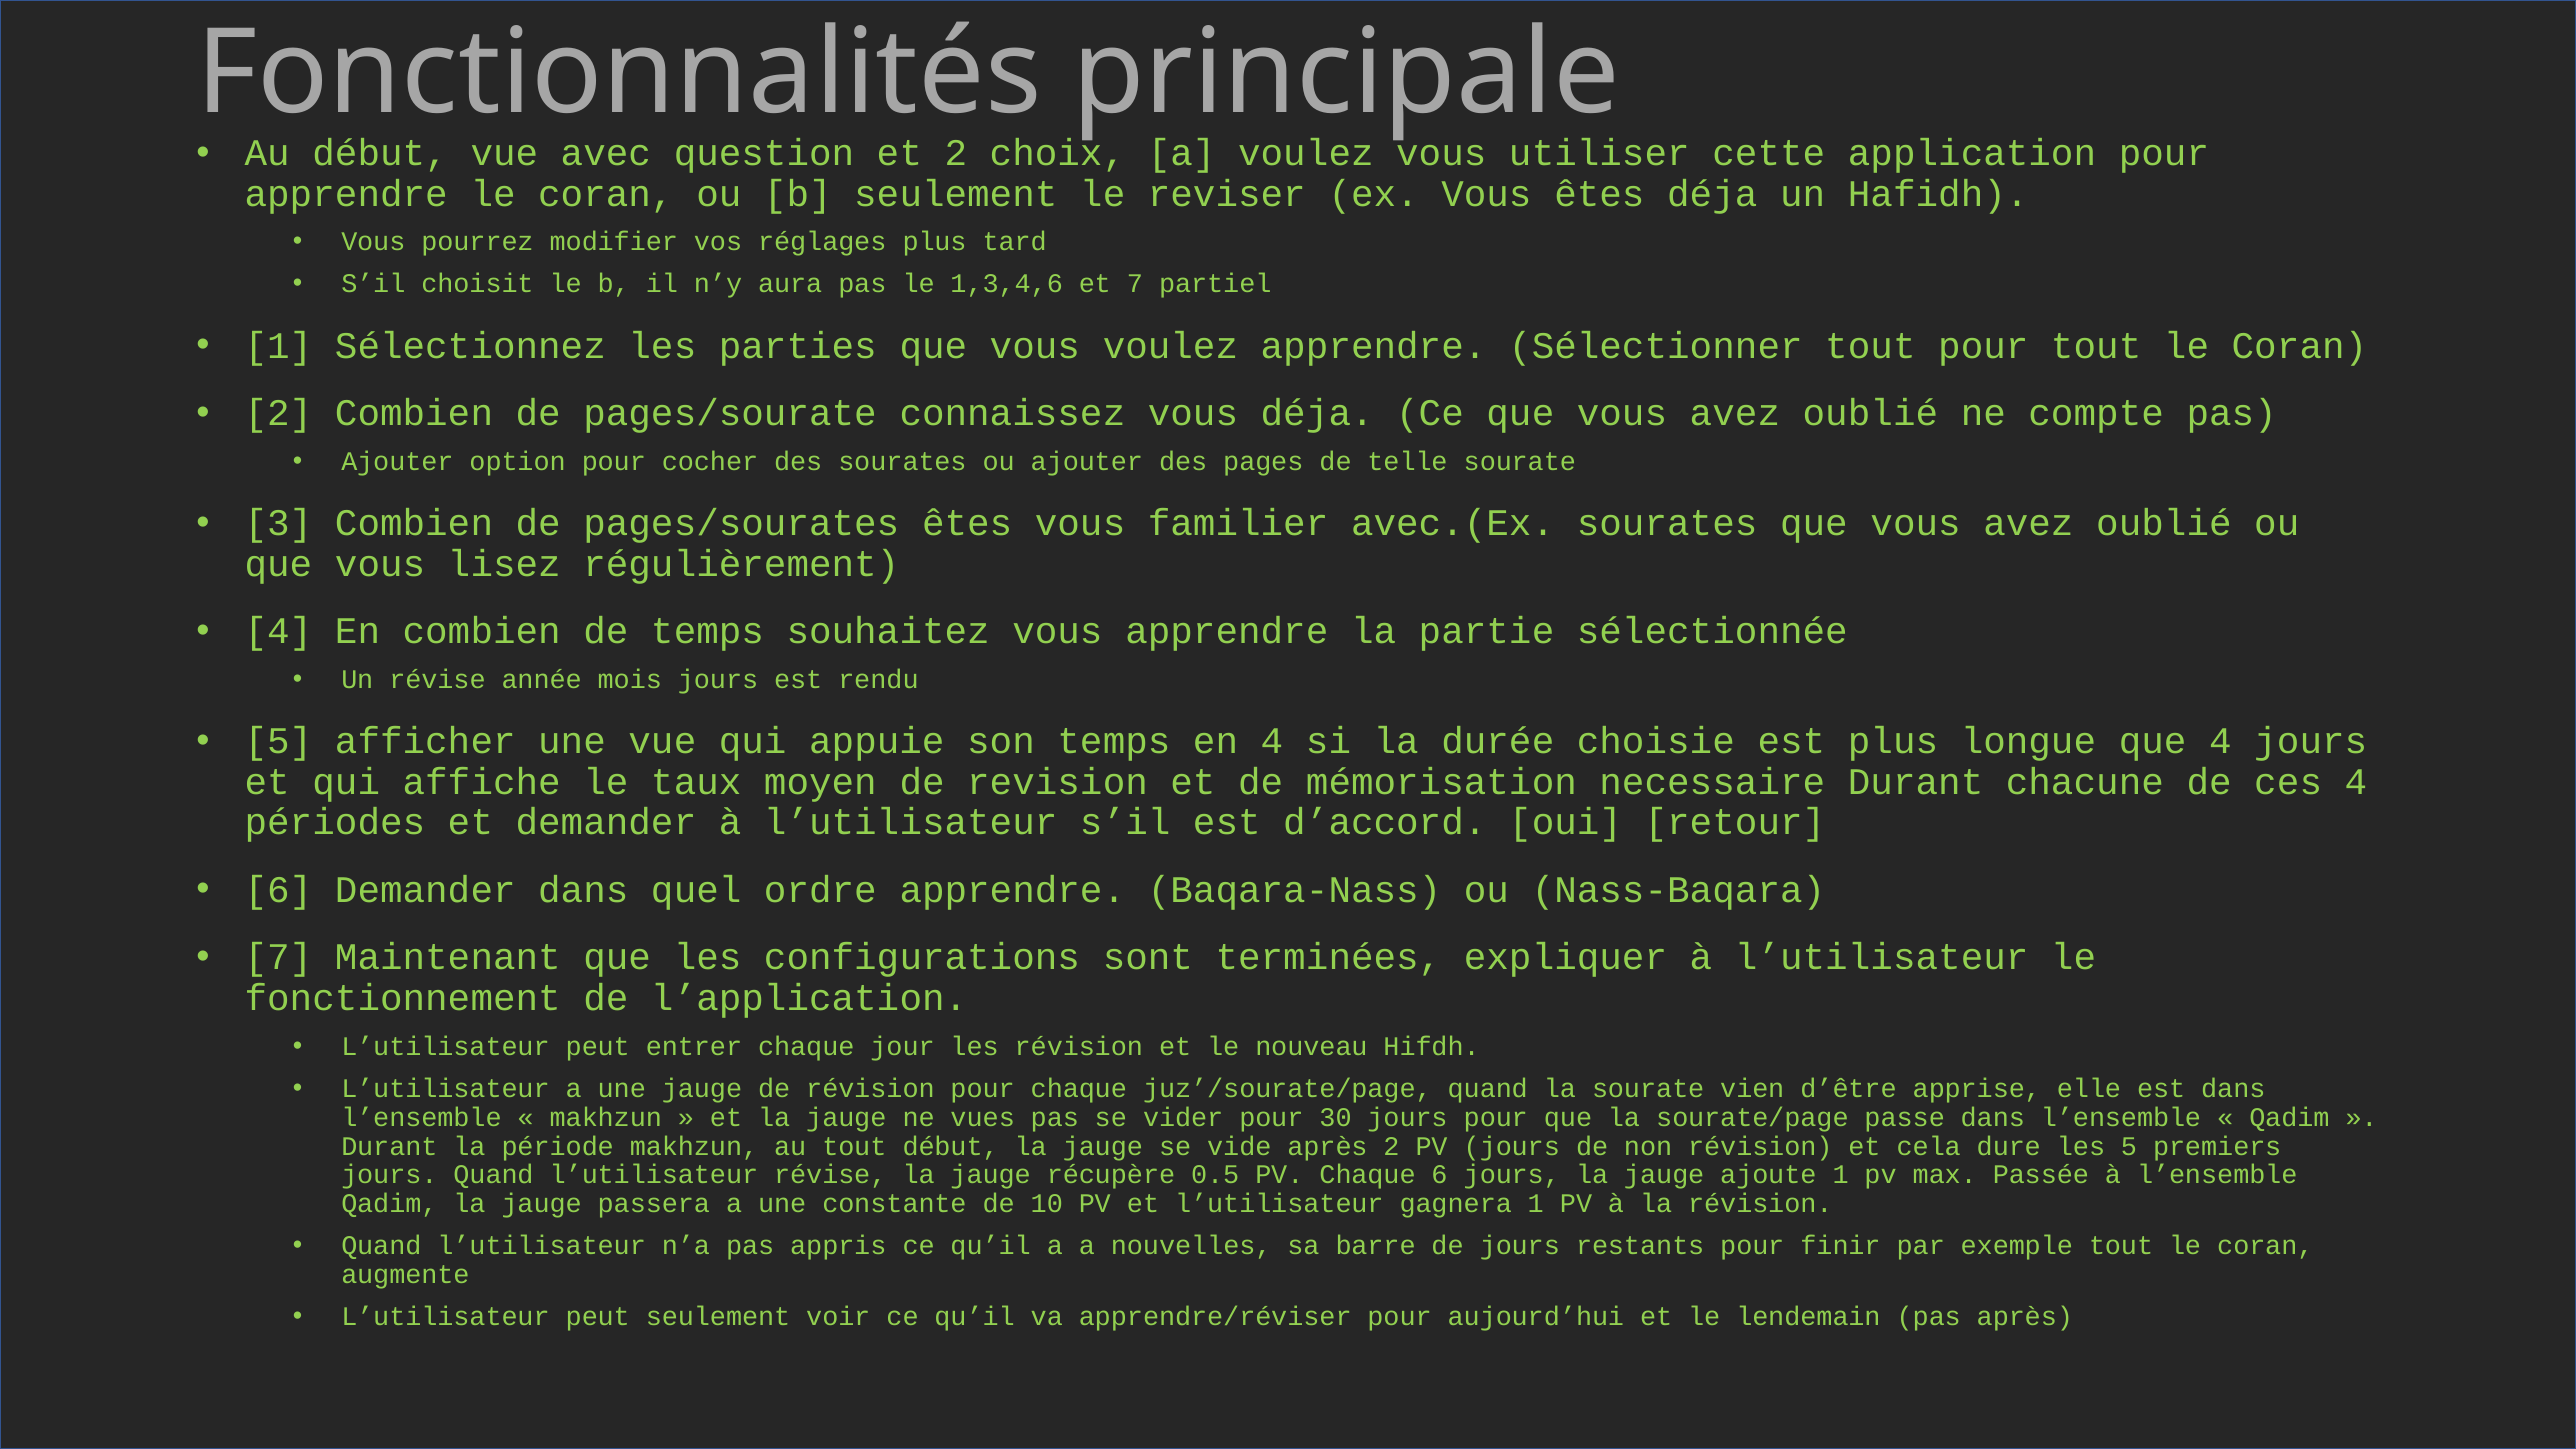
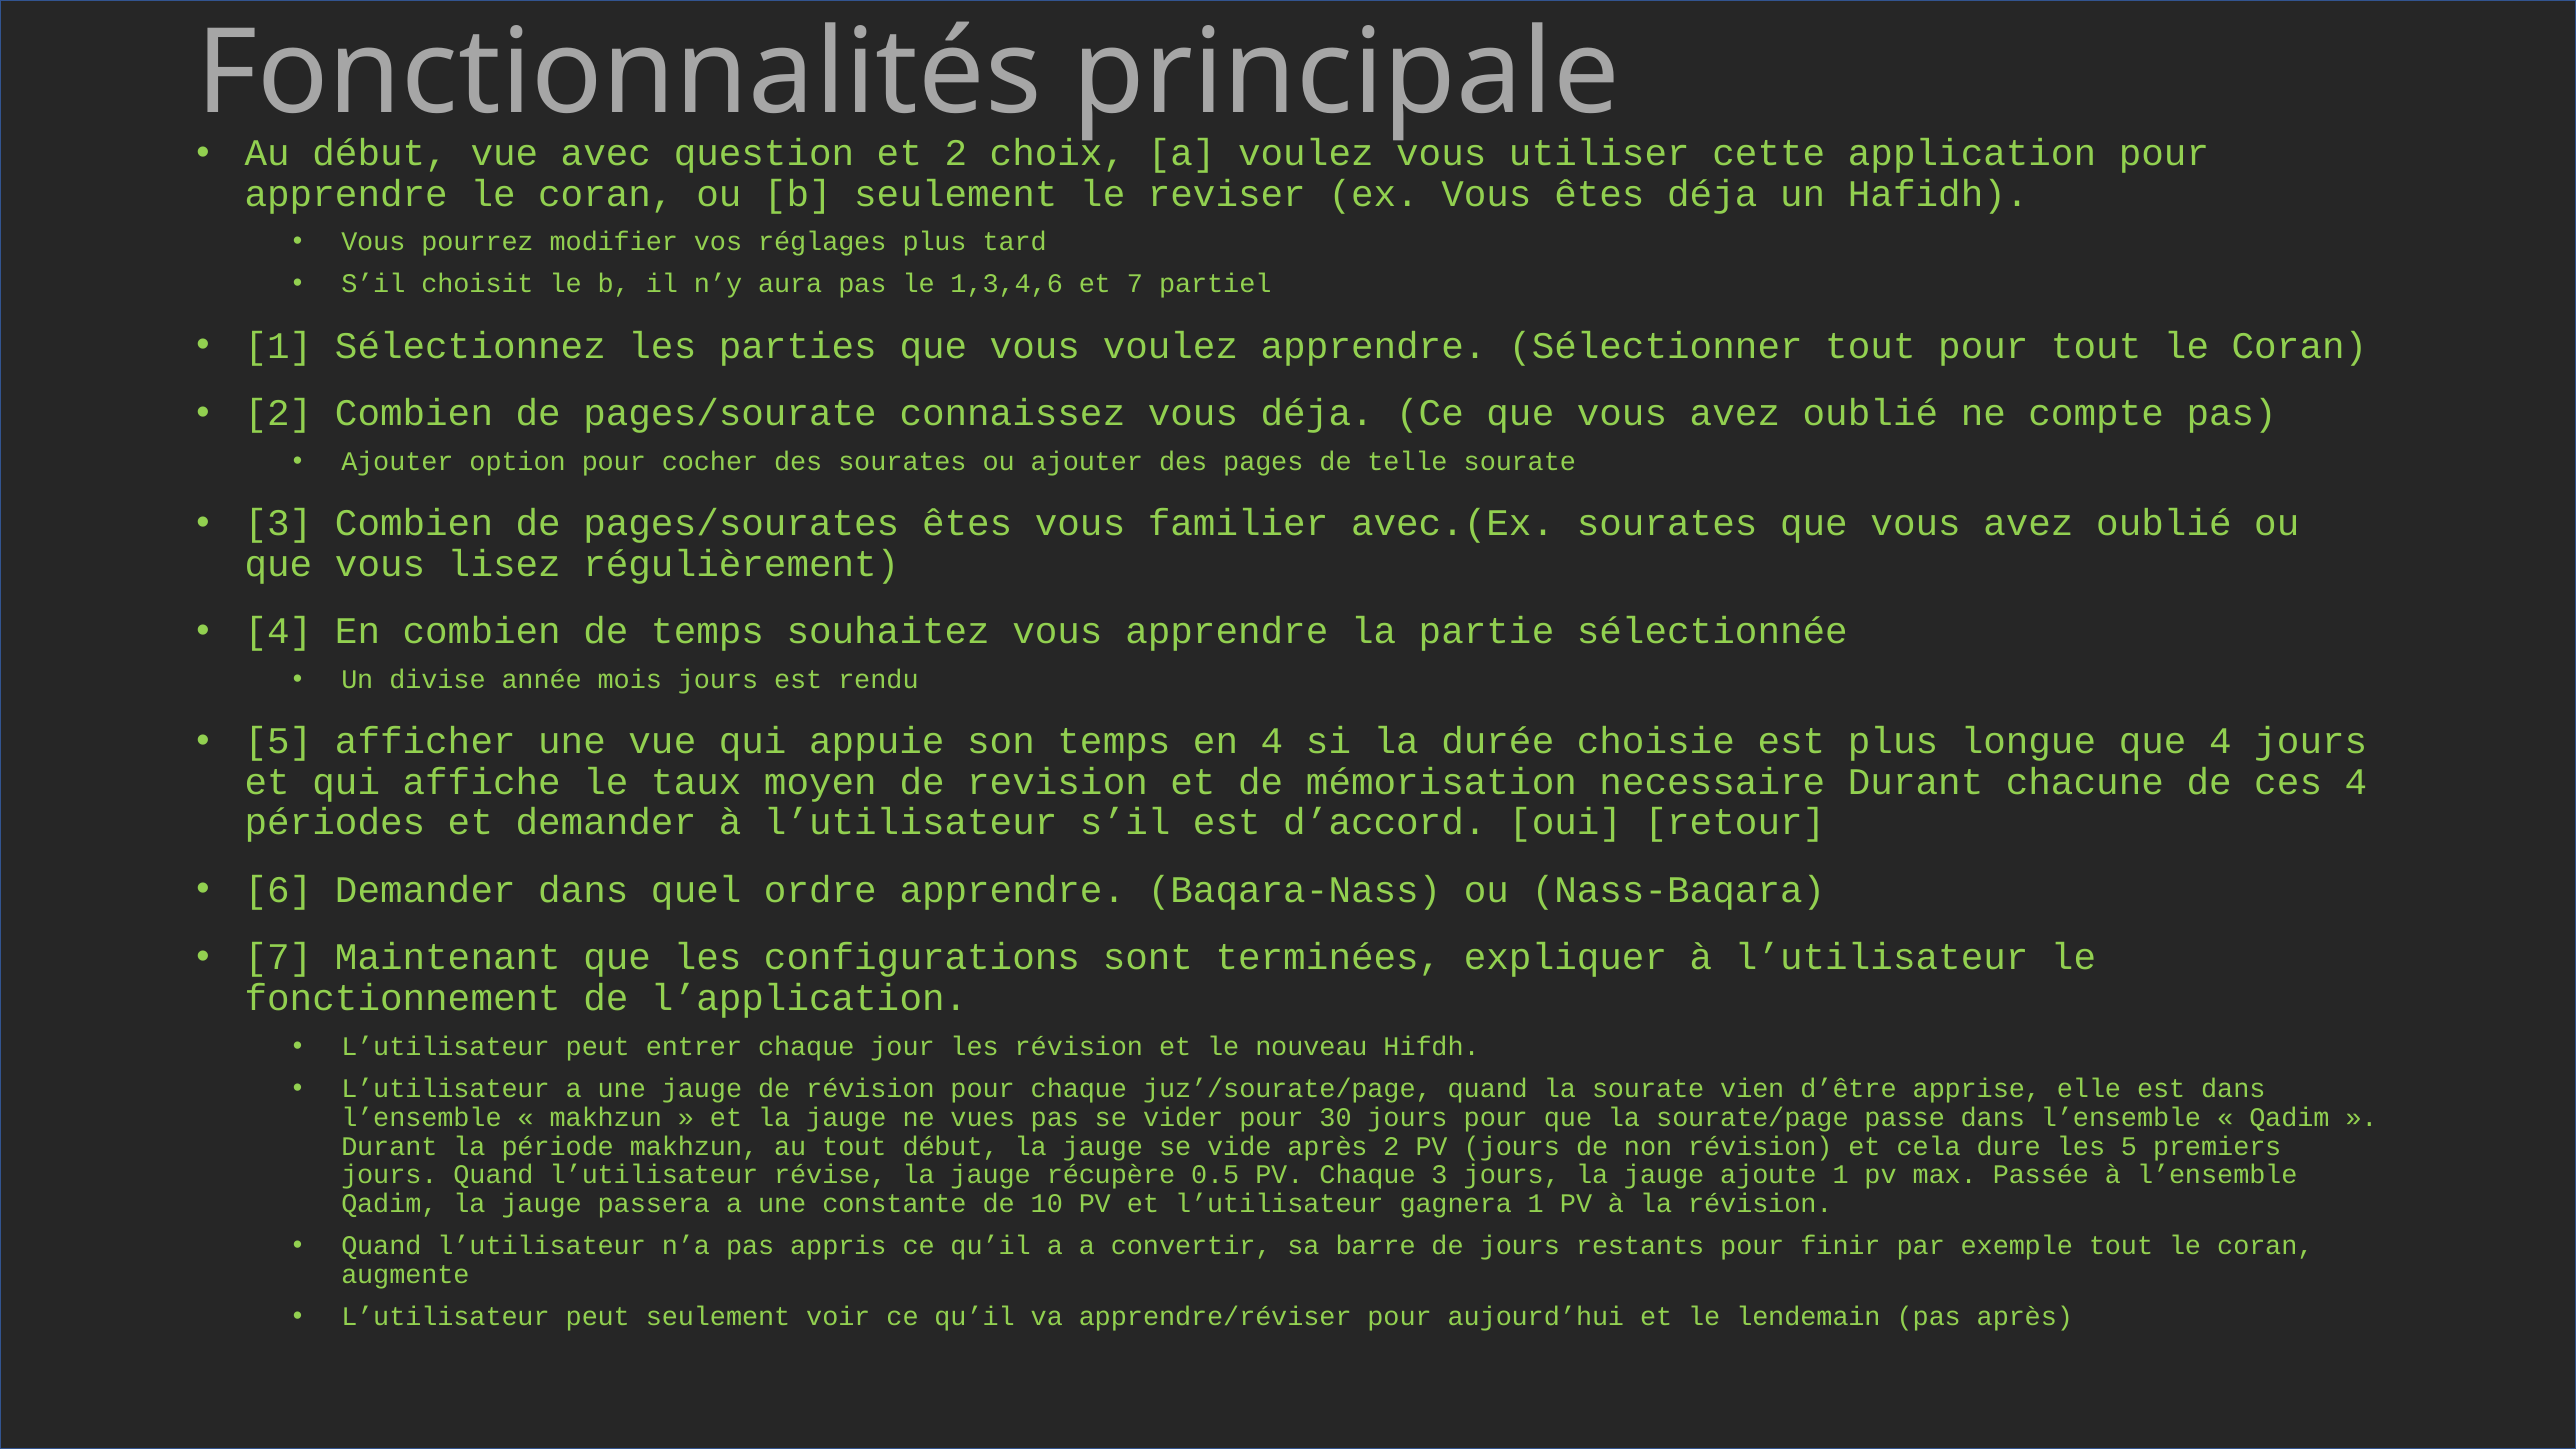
Un révise: révise -> divise
Chaque 6: 6 -> 3
nouvelles: nouvelles -> convertir
